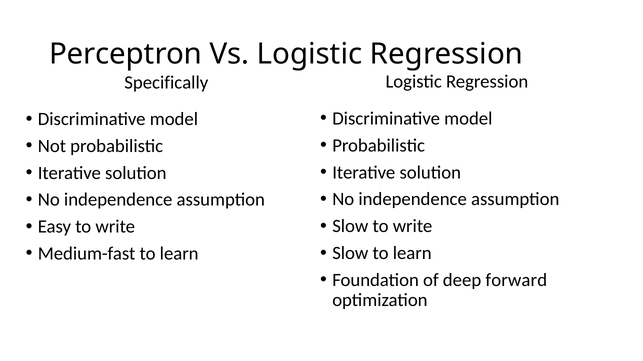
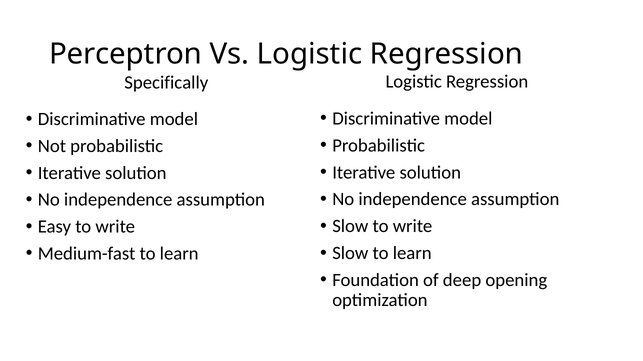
forward: forward -> opening
